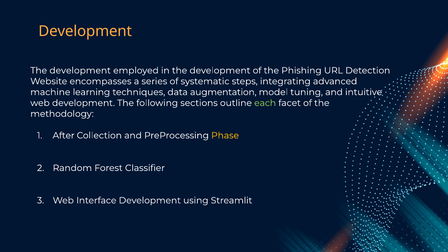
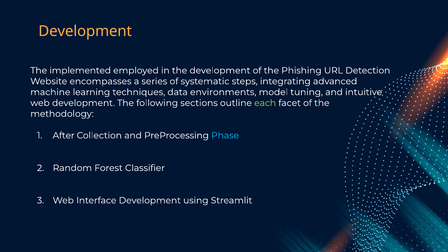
development at (80, 70): development -> implemented
augmentation: augmentation -> environments
Phase colour: yellow -> light blue
